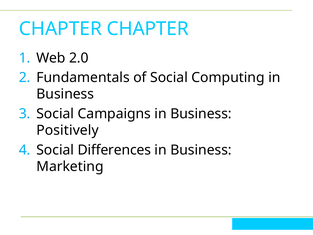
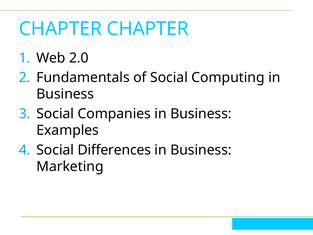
Campaigns: Campaigns -> Companies
Positively: Positively -> Examples
